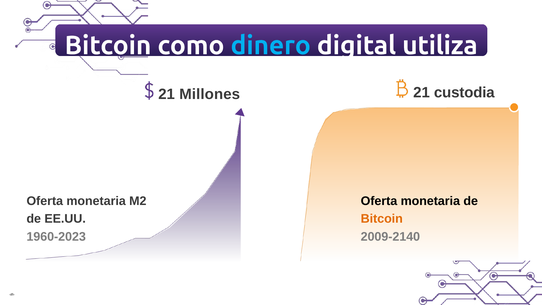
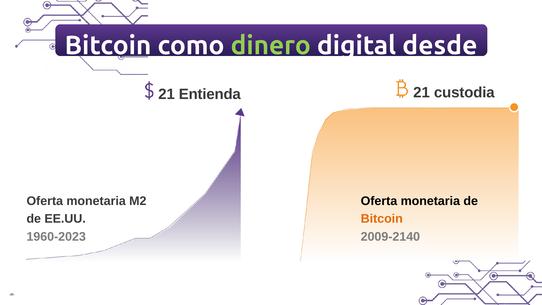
dinero colour: light blue -> light green
utiliza: utiliza -> desde
Millones: Millones -> Entienda
